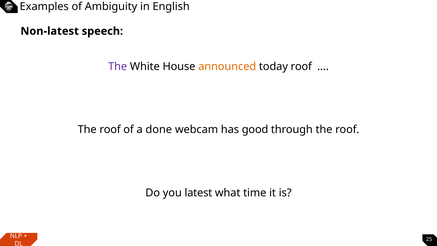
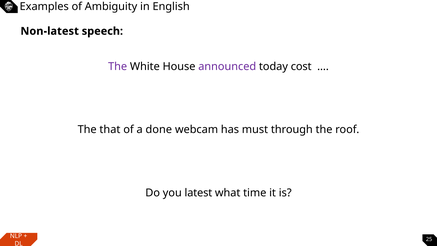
announced colour: orange -> purple
today roof: roof -> cost
roof at (110, 130): roof -> that
good: good -> must
